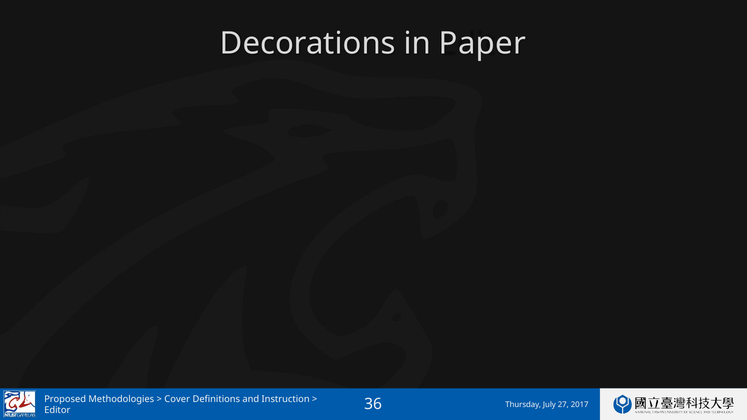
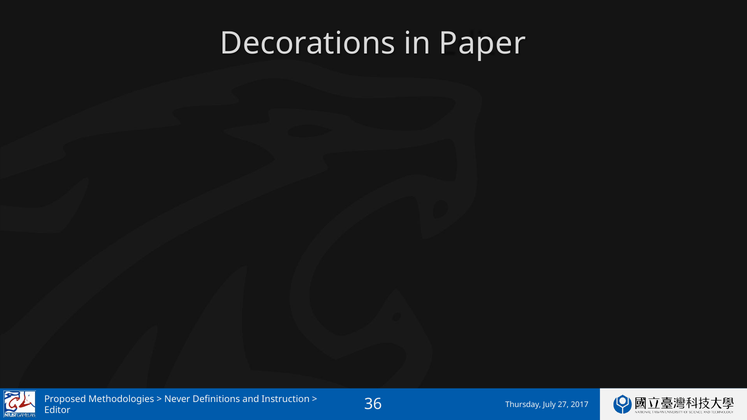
Cover: Cover -> Never
